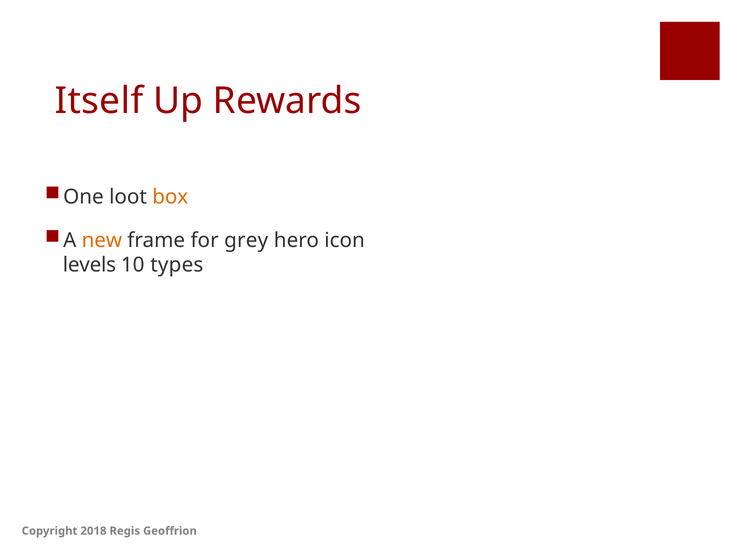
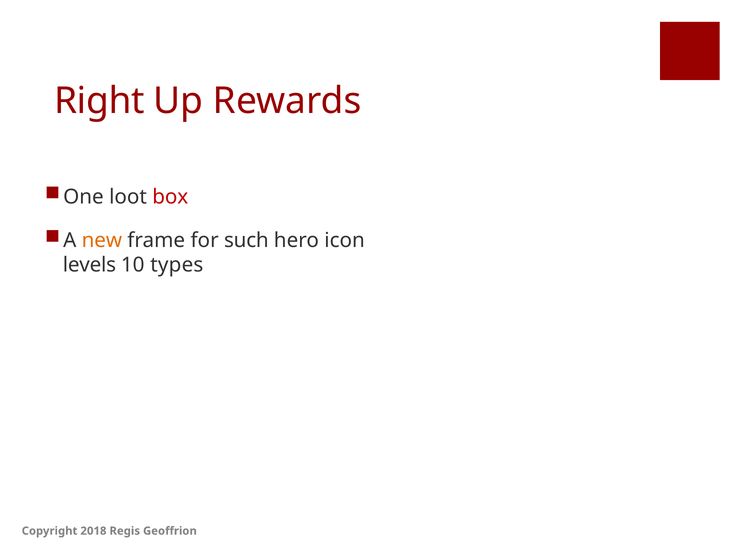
Itself: Itself -> Right
box colour: orange -> red
grey: grey -> such
